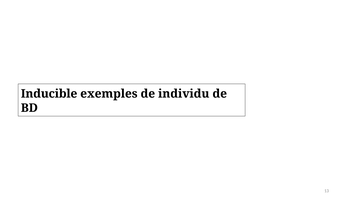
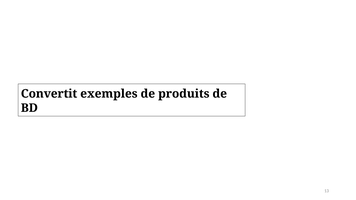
Inducible: Inducible -> Convertit
individu: individu -> produits
